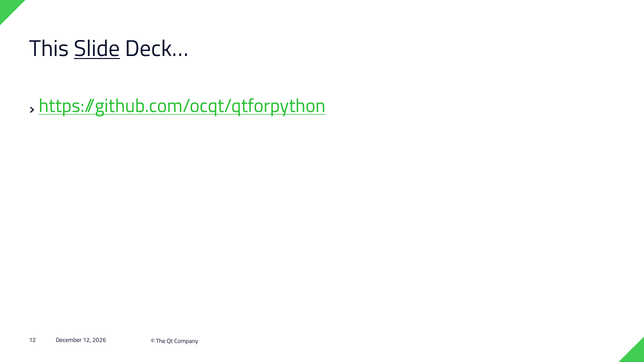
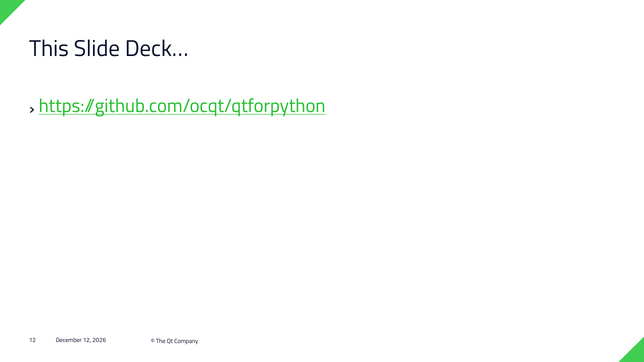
Slide underline: present -> none
